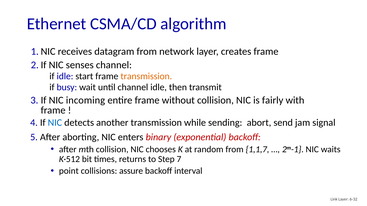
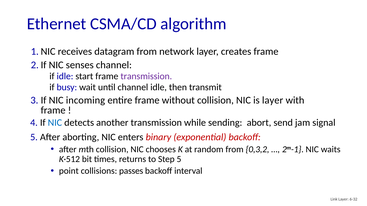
transmission at (146, 76) colour: orange -> purple
is fairly: fairly -> layer
1,1,7: 1,1,7 -> 0,3,2
7: 7 -> 5
assure: assure -> passes
